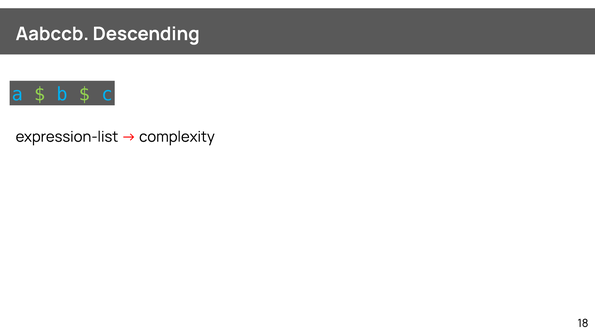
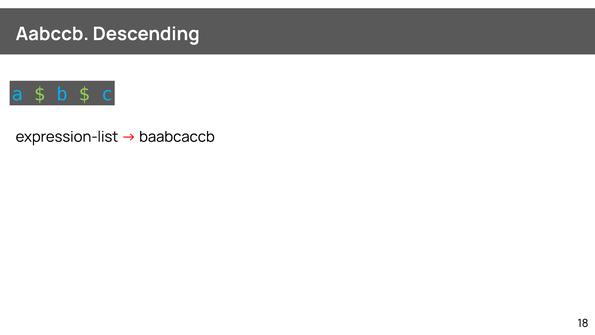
complexity: complexity -> baabcaccb
